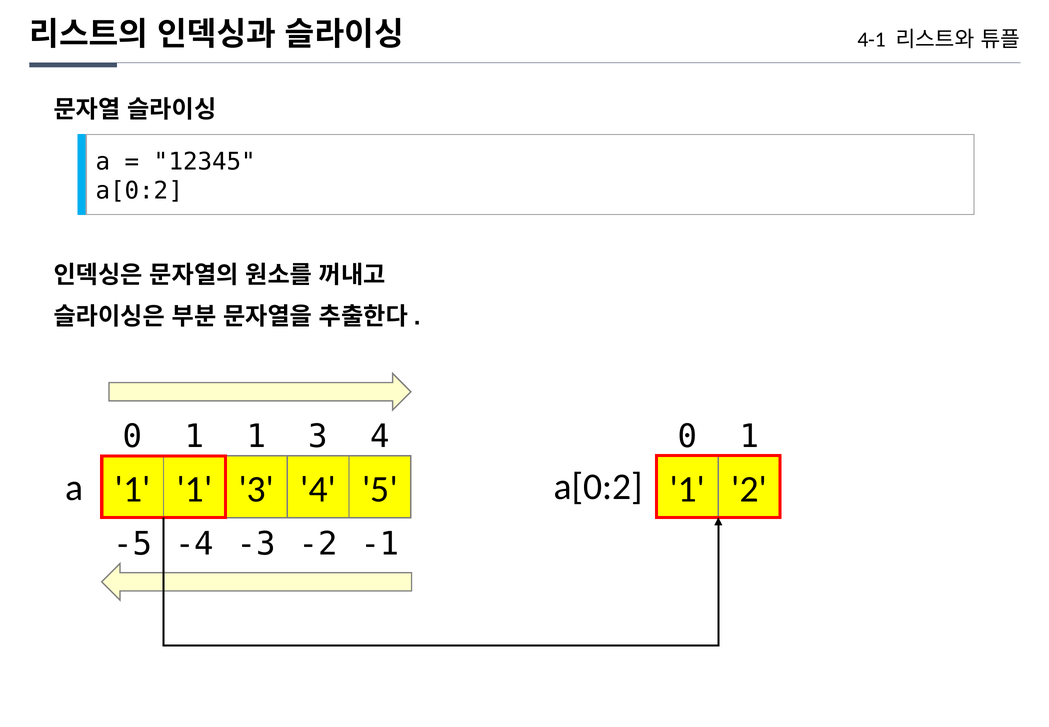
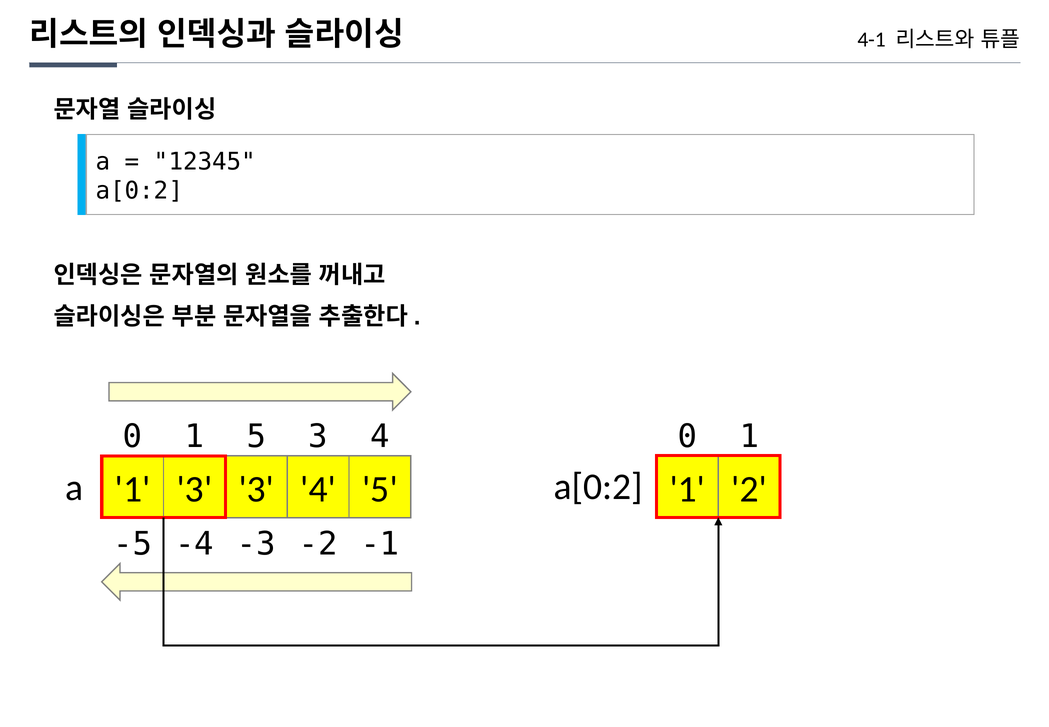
0 1 1: 1 -> 5
1 at (195, 489): 1 -> 3
